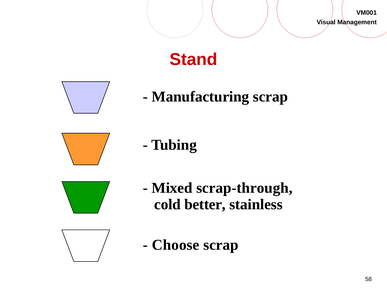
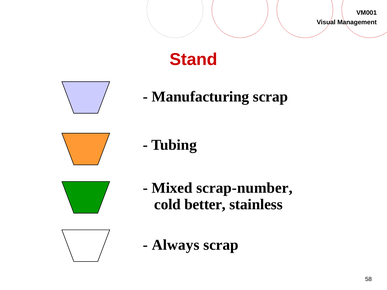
scrap-through: scrap-through -> scrap-number
Choose: Choose -> Always
